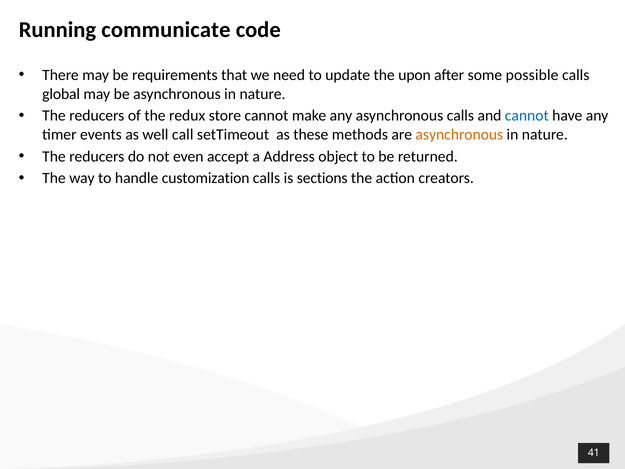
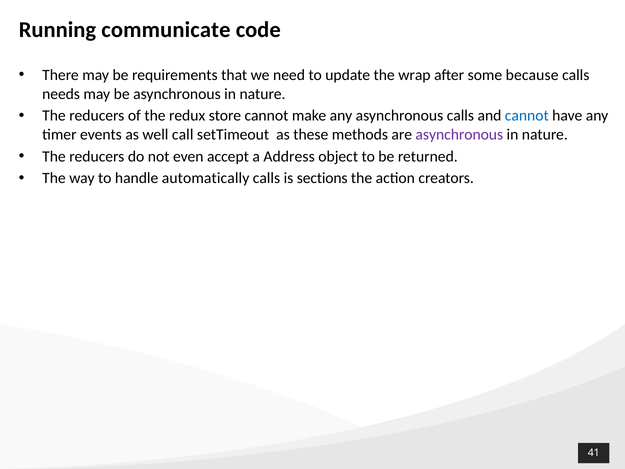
upon: upon -> wrap
possible: possible -> because
global: global -> needs
asynchronous at (459, 134) colour: orange -> purple
customization: customization -> automatically
